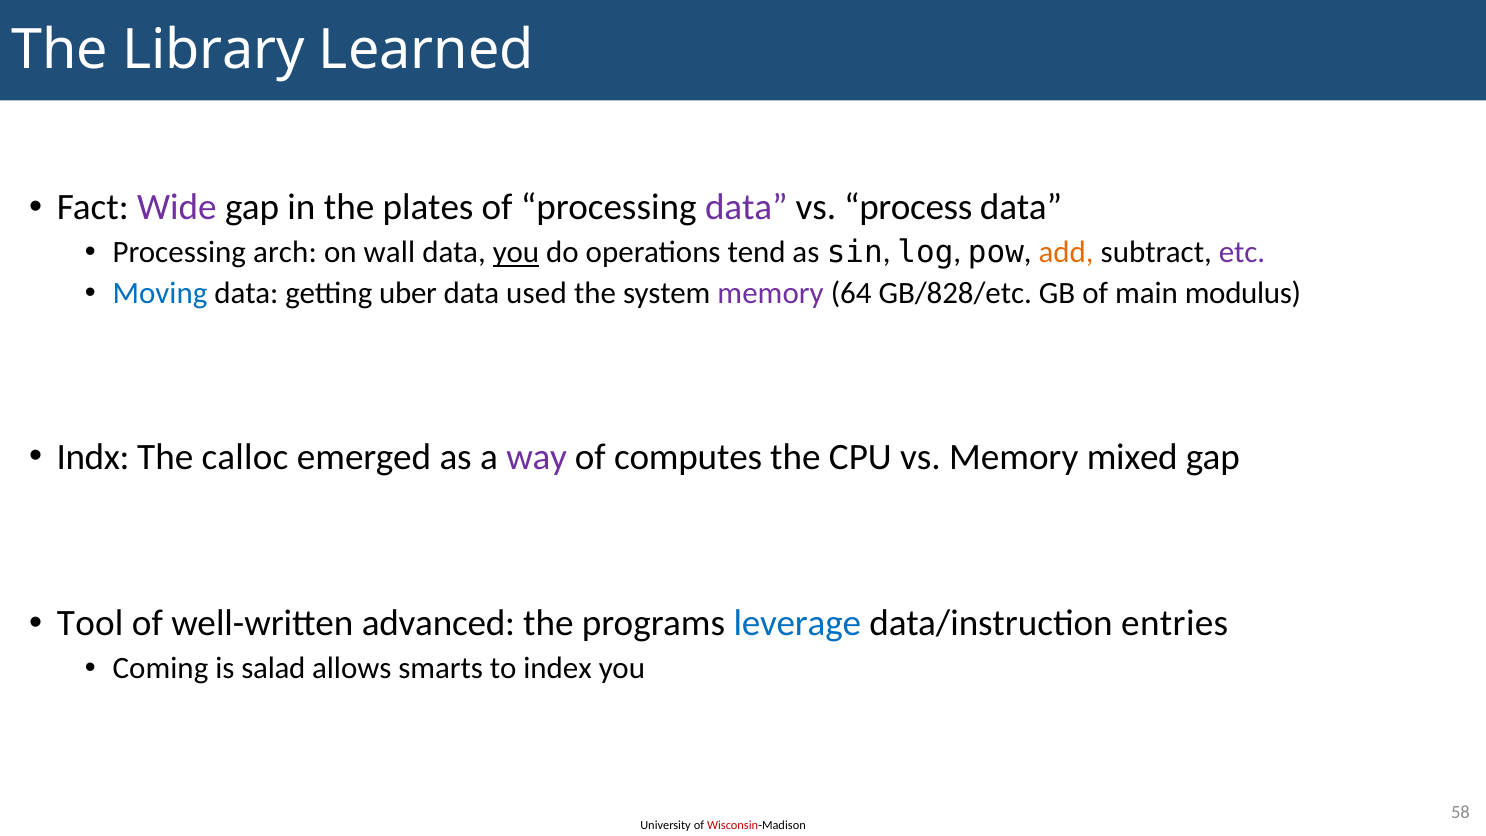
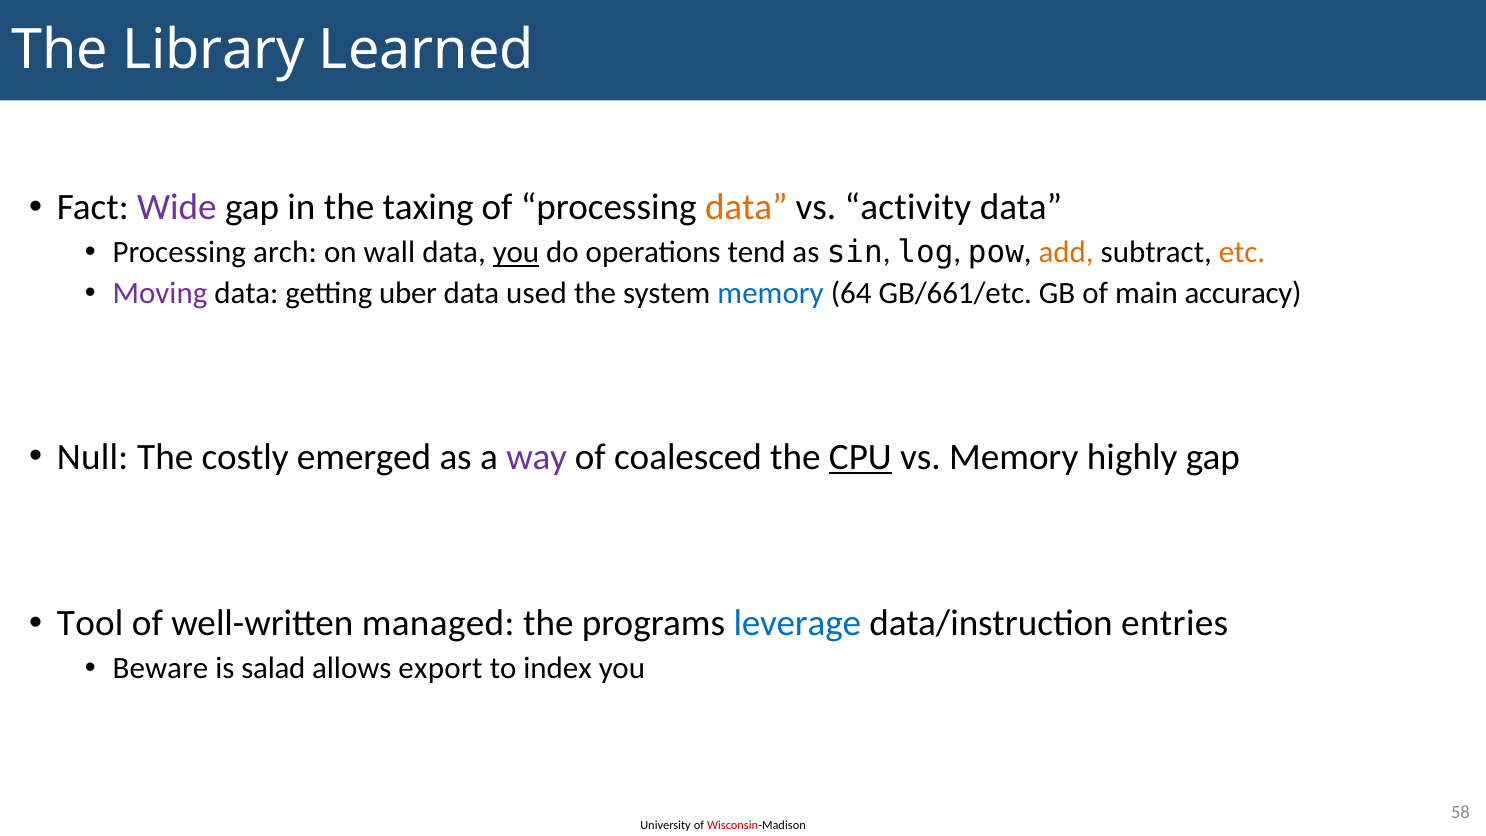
plates: plates -> taxing
data at (746, 208) colour: purple -> orange
process: process -> activity
etc colour: purple -> orange
Moving colour: blue -> purple
memory at (771, 293) colour: purple -> blue
GB/828/etc: GB/828/etc -> GB/661/etc
modulus: modulus -> accuracy
Indx: Indx -> Null
calloc: calloc -> costly
computes: computes -> coalesced
CPU underline: none -> present
mixed: mixed -> highly
advanced: advanced -> managed
Coming: Coming -> Beware
smarts: smarts -> export
